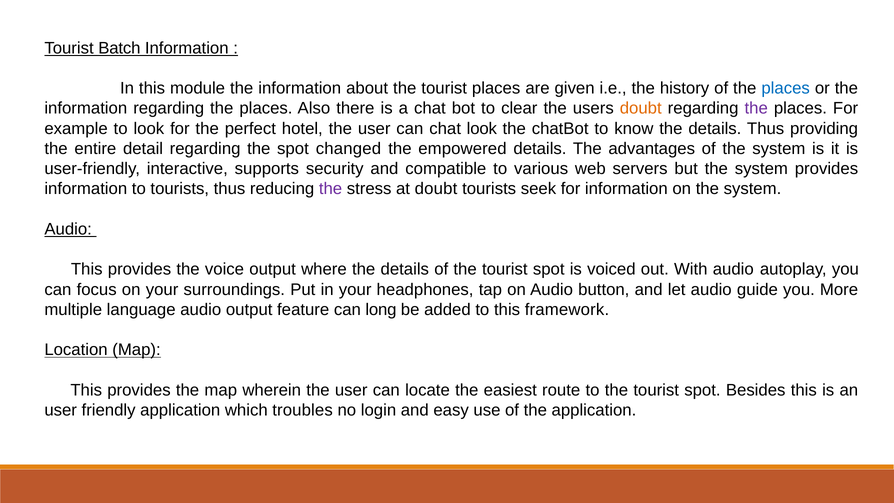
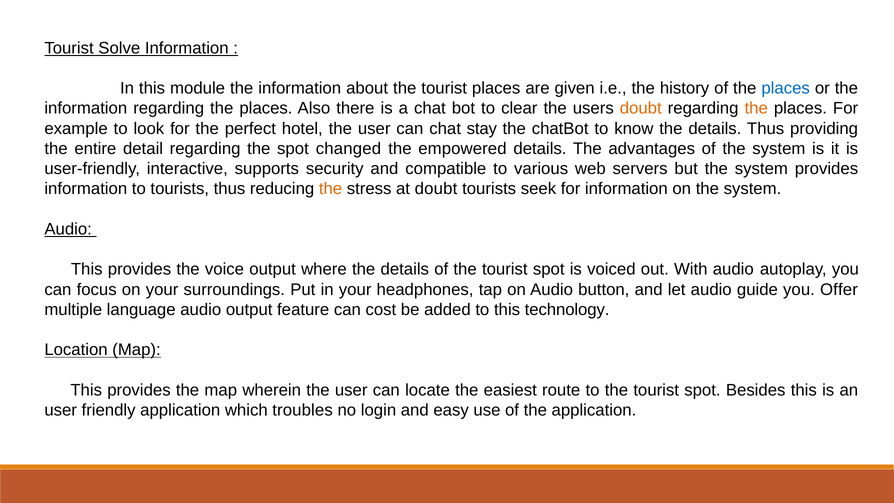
Batch: Batch -> Solve
the at (756, 108) colour: purple -> orange
chat look: look -> stay
the at (331, 189) colour: purple -> orange
More: More -> Offer
long: long -> cost
framework: framework -> technology
